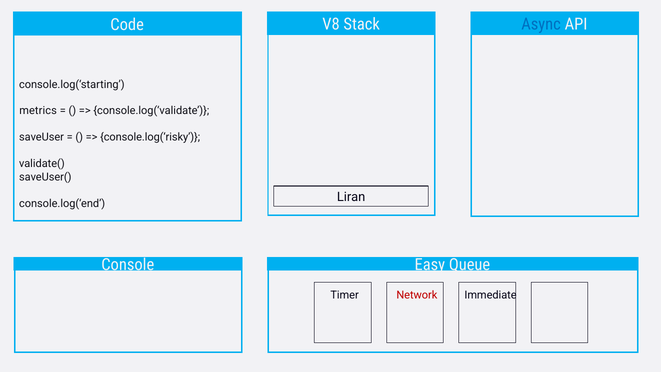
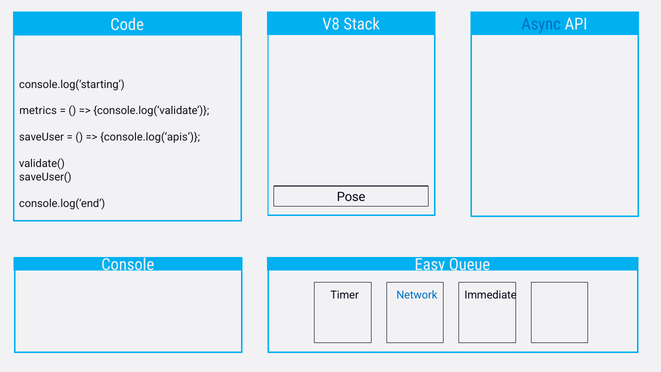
console.log(‘risky: console.log(‘risky -> console.log(‘apis
Liran: Liran -> Pose
Network colour: red -> blue
